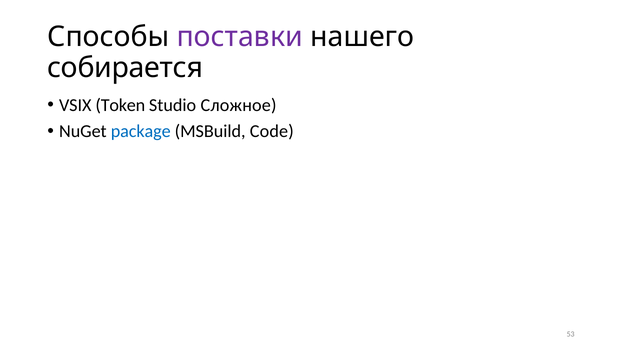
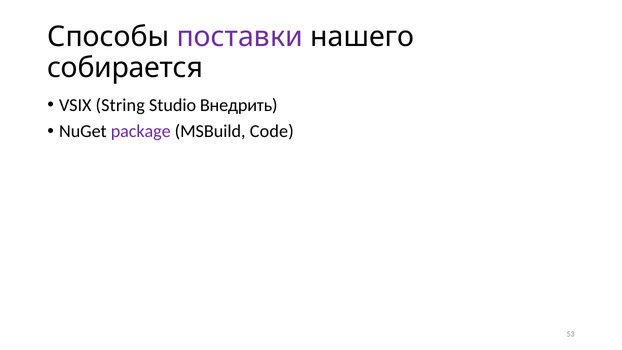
Token: Token -> String
Сложное: Сложное -> Внедрить
package colour: blue -> purple
